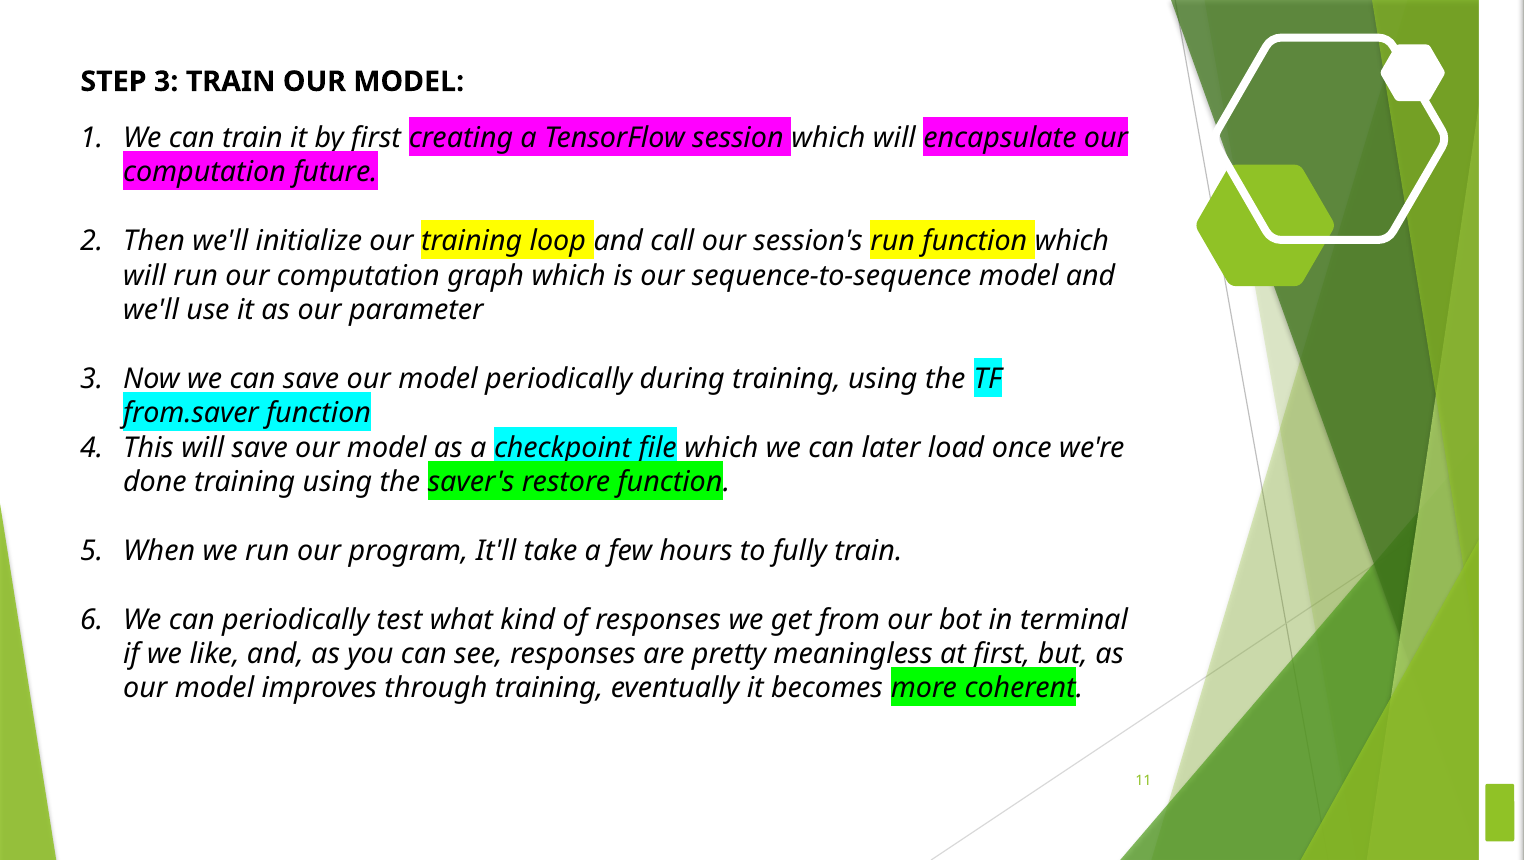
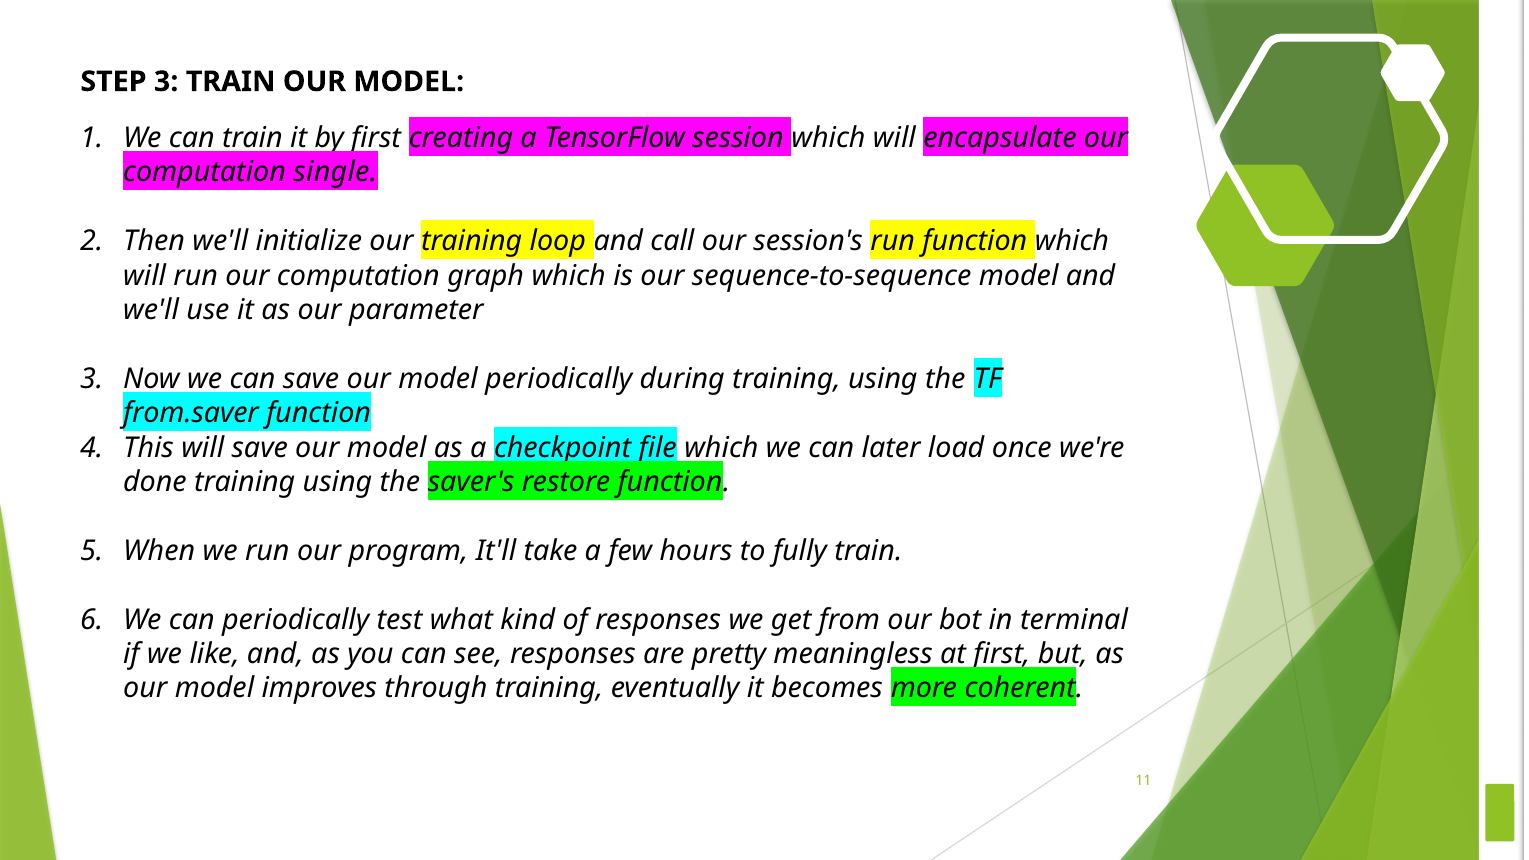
future: future -> single
